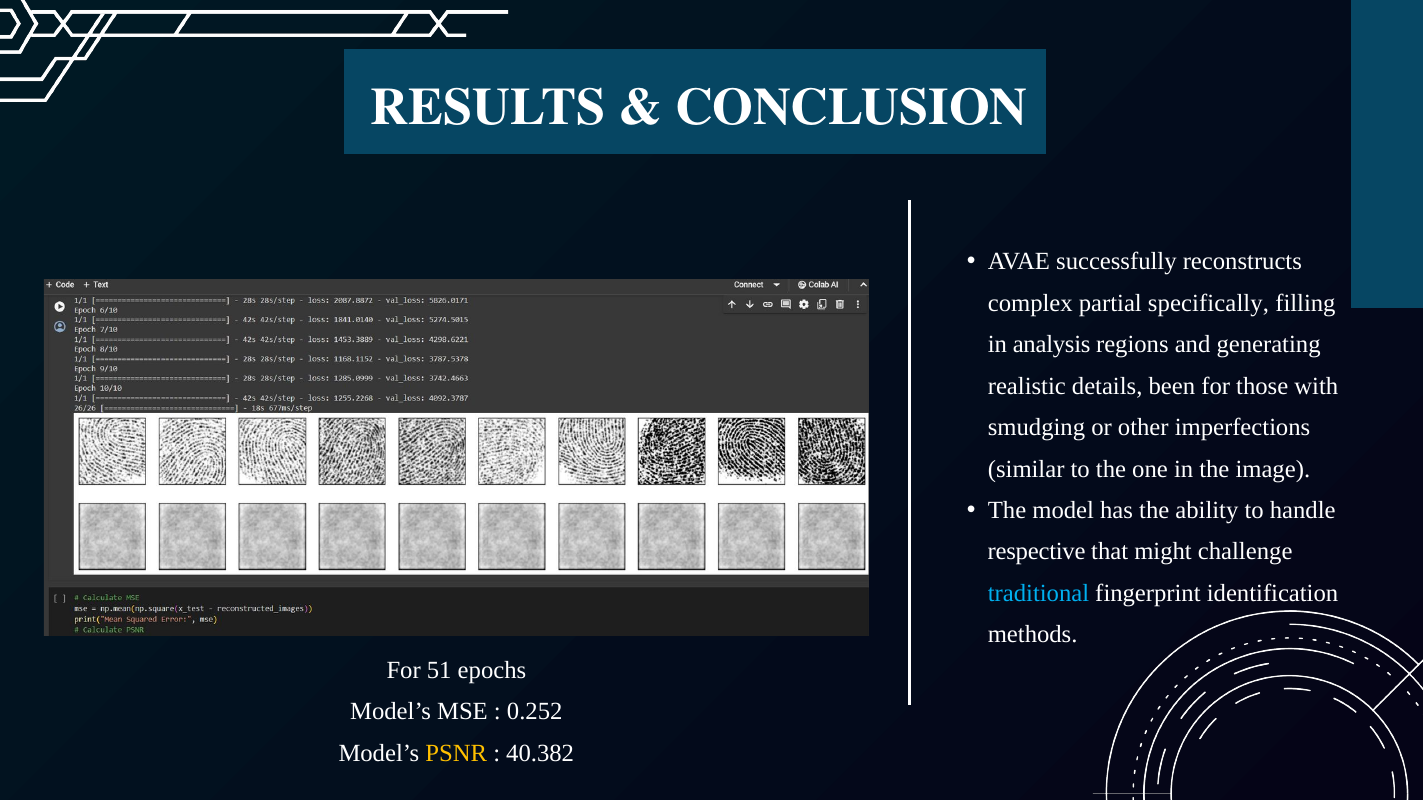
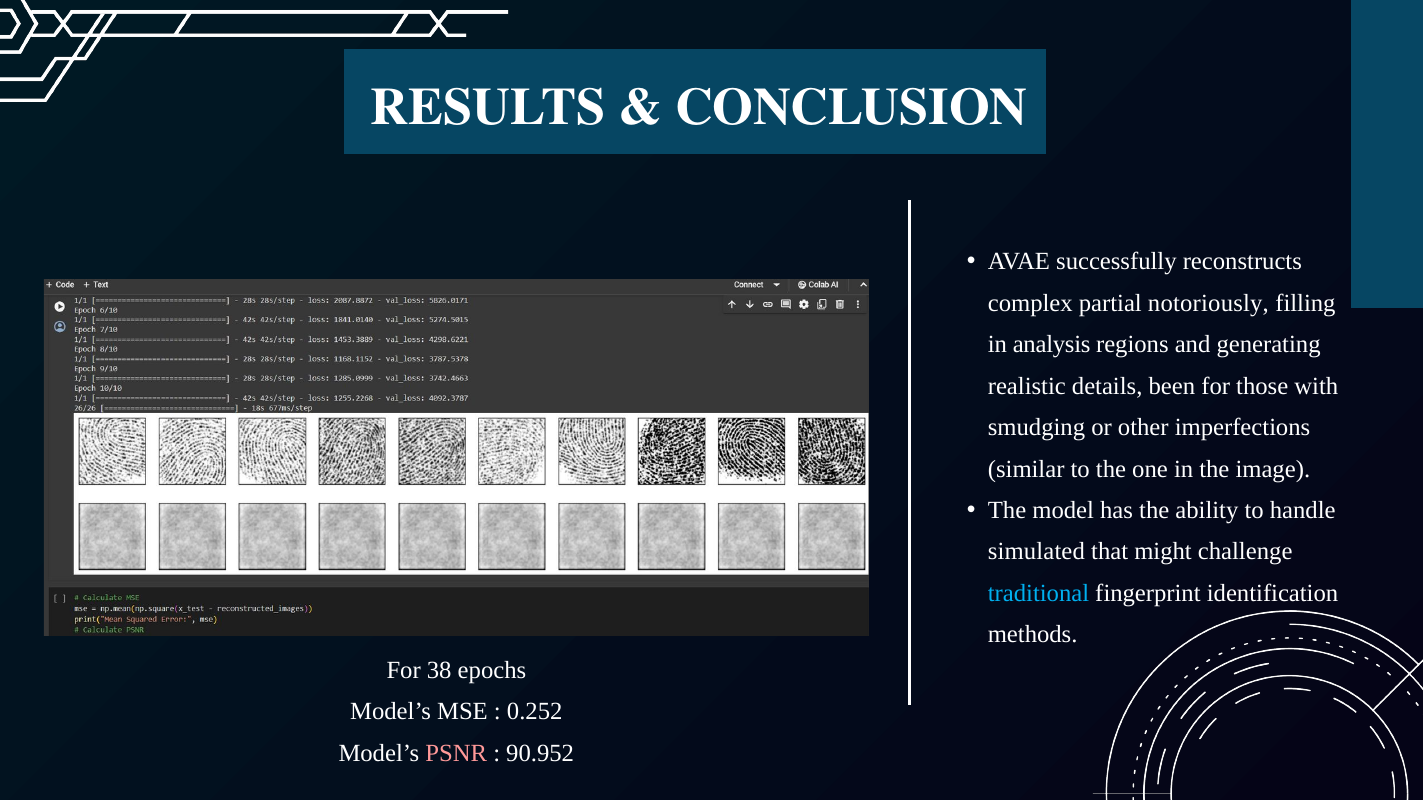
specifically: specifically -> notoriously
respective: respective -> simulated
51: 51 -> 38
PSNR colour: yellow -> pink
40.382: 40.382 -> 90.952
